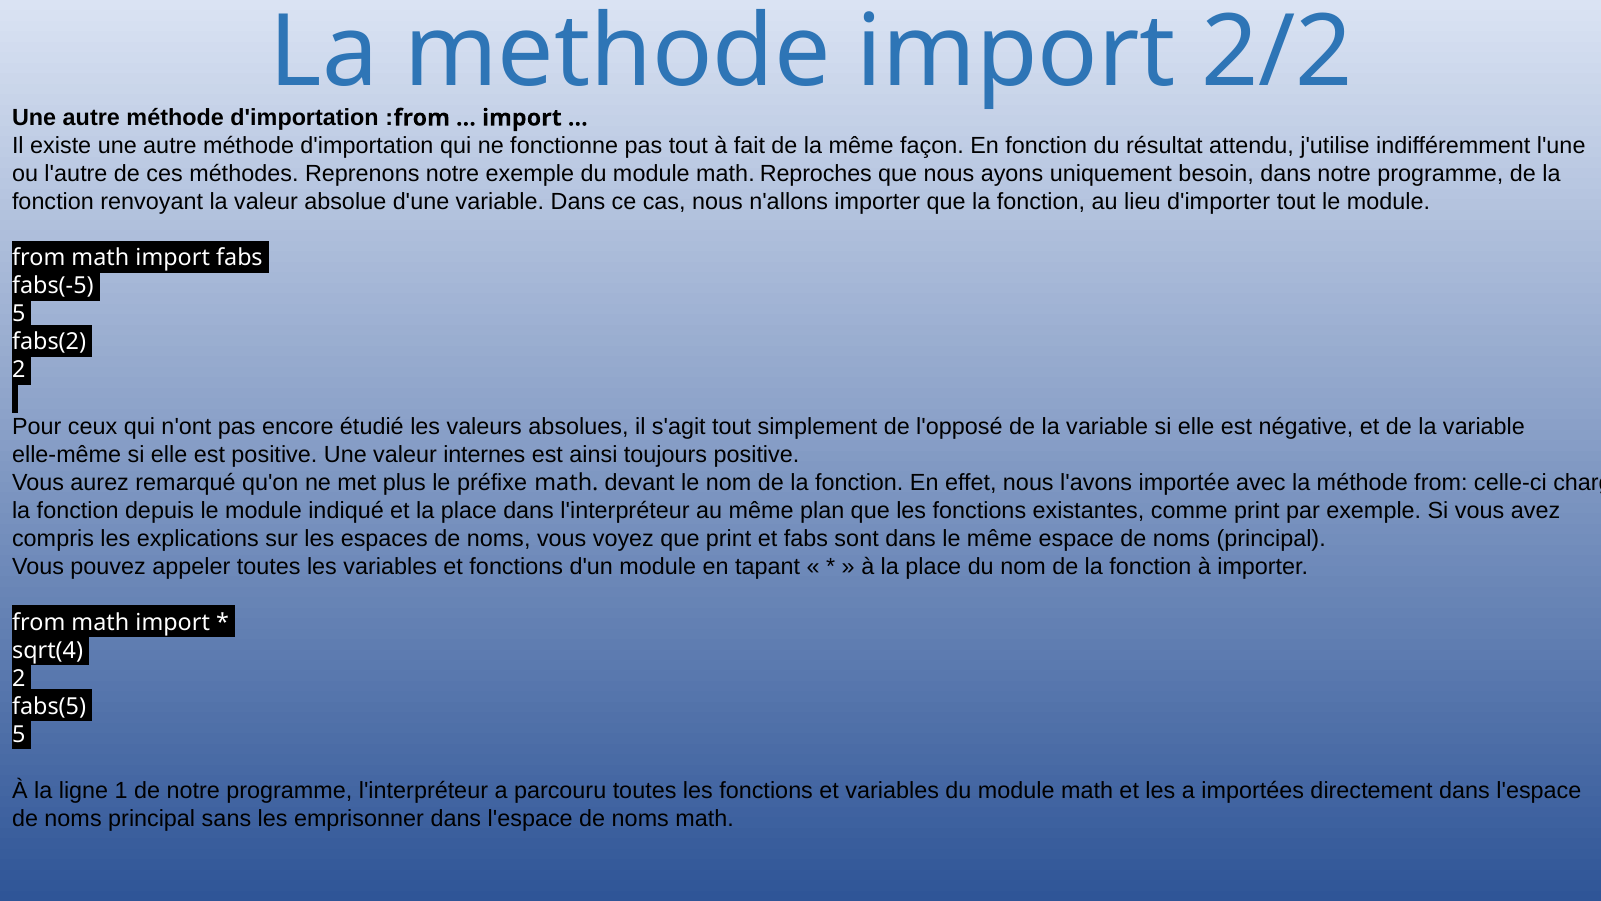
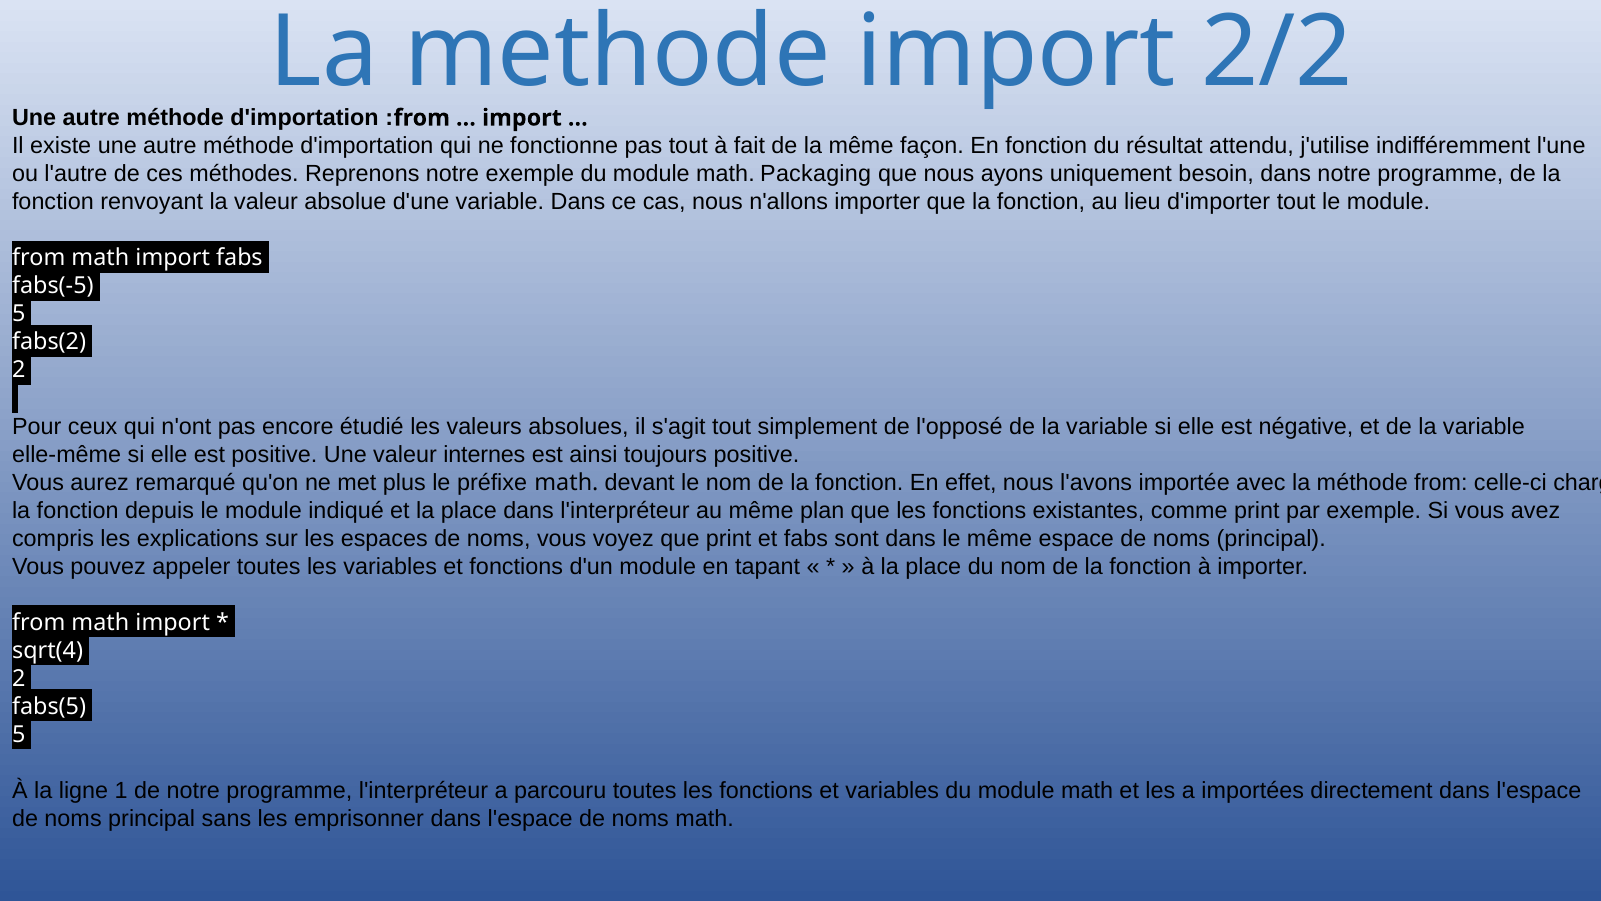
Reproches: Reproches -> Packaging
